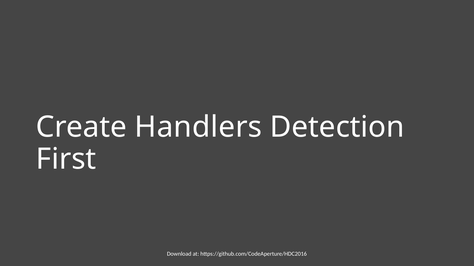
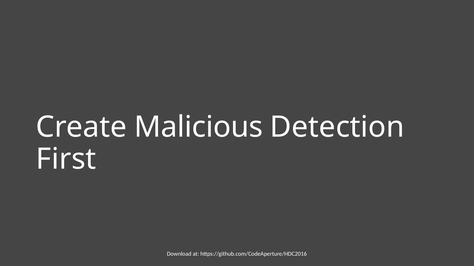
Handlers: Handlers -> Malicious
